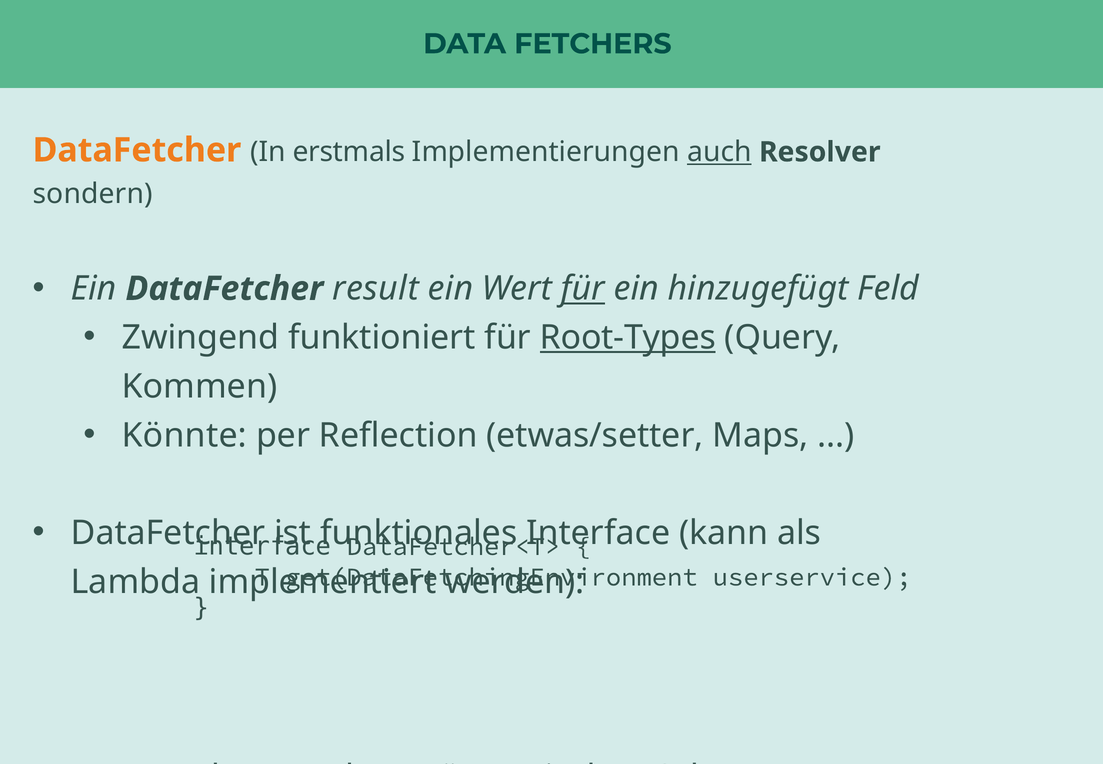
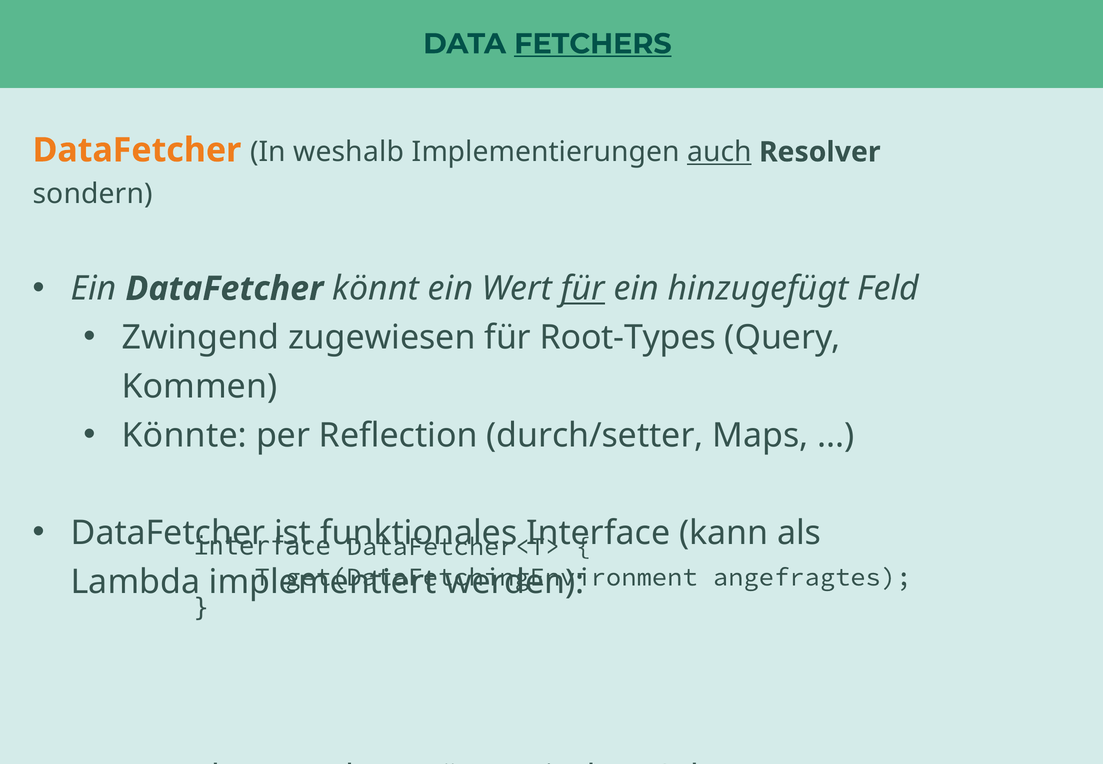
FETCHERS underline: none -> present
erstmals: erstmals -> weshalb
result: result -> könnt
funktioniert: funktioniert -> zugewiesen
Root-Types underline: present -> none
etwas/setter: etwas/setter -> durch/setter
userservice: userservice -> angefragtes
